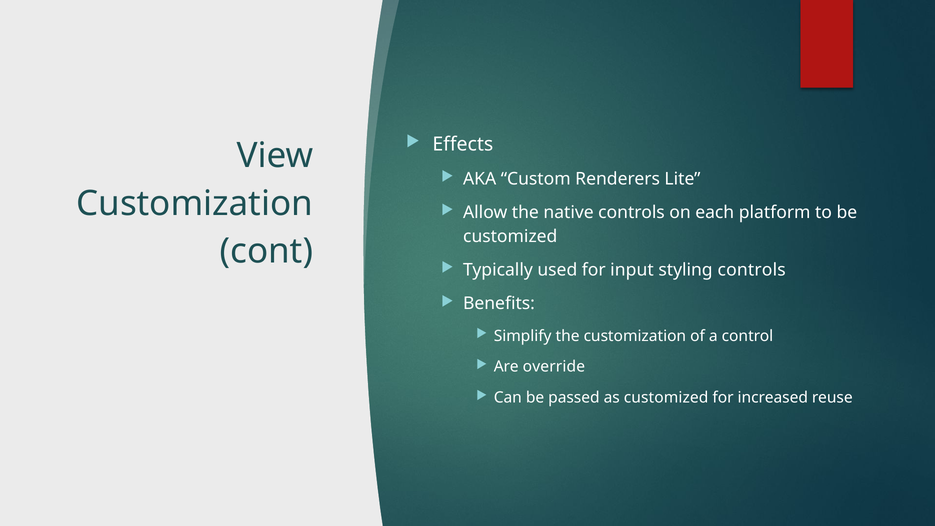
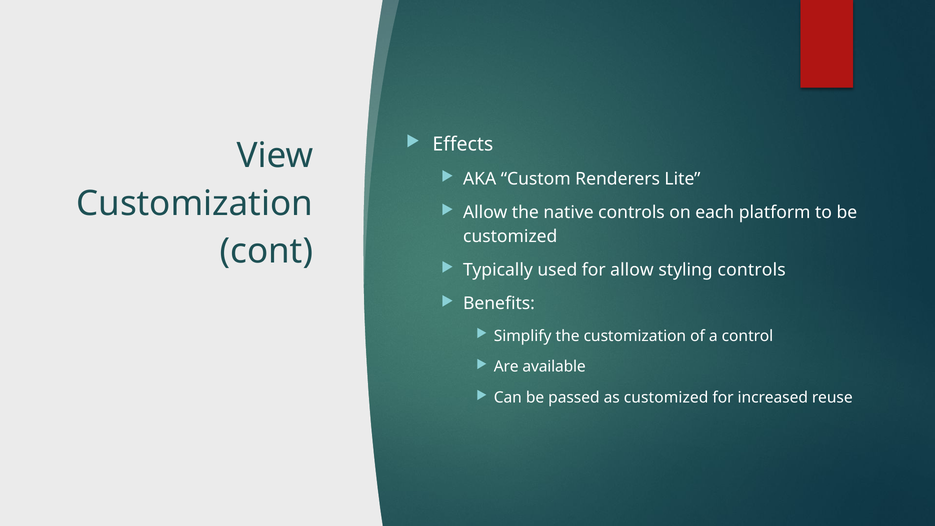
for input: input -> allow
override: override -> available
